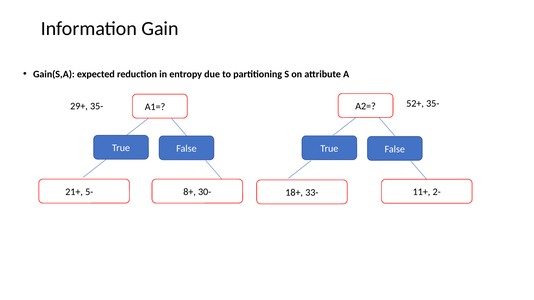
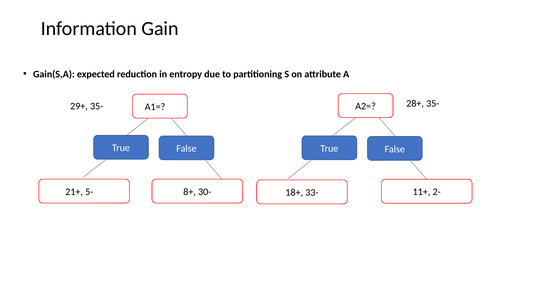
52+: 52+ -> 28+
